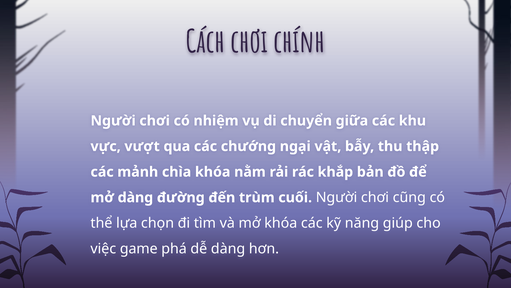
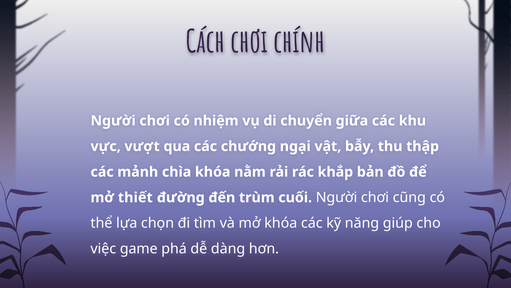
mở dàng: dàng -> thiết
